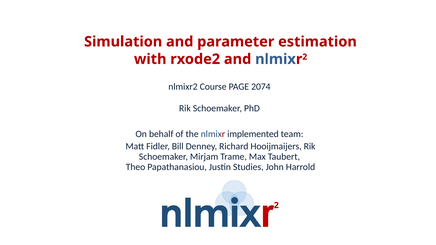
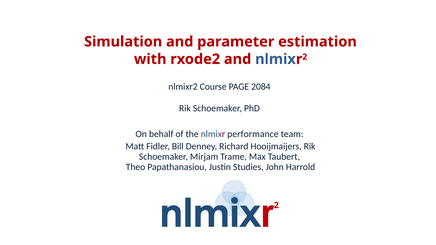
2074: 2074 -> 2084
implemented: implemented -> performance
